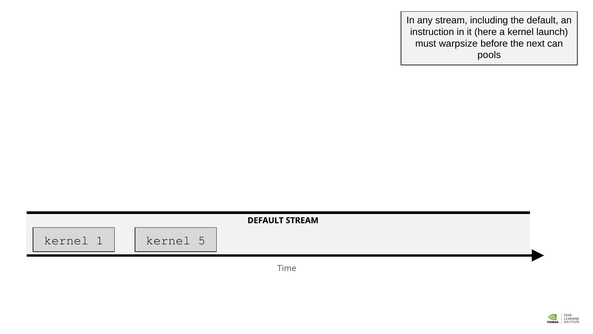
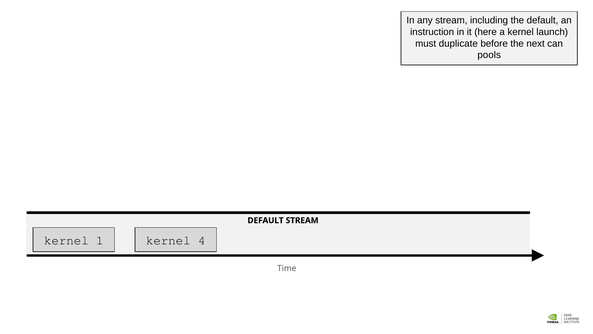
warpsize: warpsize -> duplicate
5: 5 -> 4
